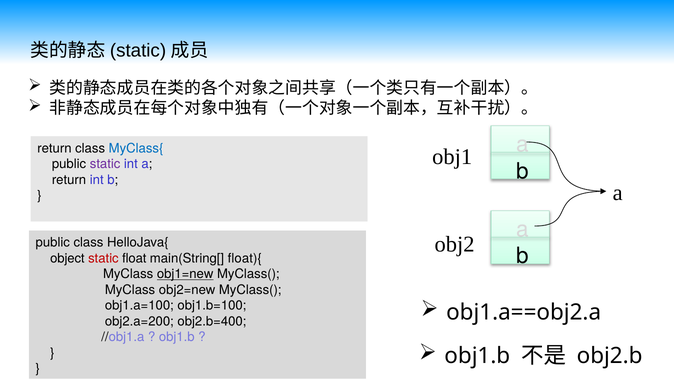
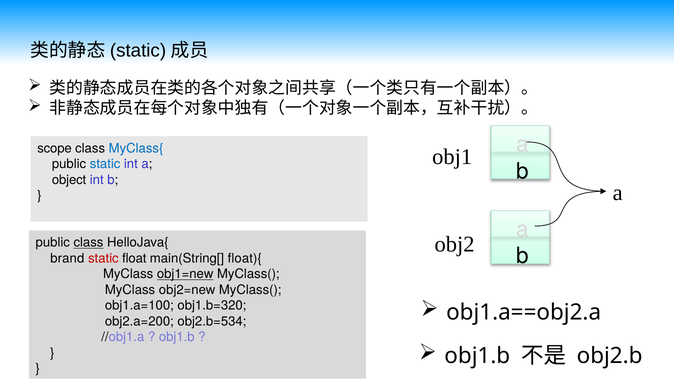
return at (54, 148): return -> scope
static at (105, 164) colour: purple -> blue
return at (69, 180): return -> object
class at (88, 243) underline: none -> present
object: object -> brand
obj1.b=100: obj1.b=100 -> obj1.b=320
obj2.b=400: obj2.b=400 -> obj2.b=534
